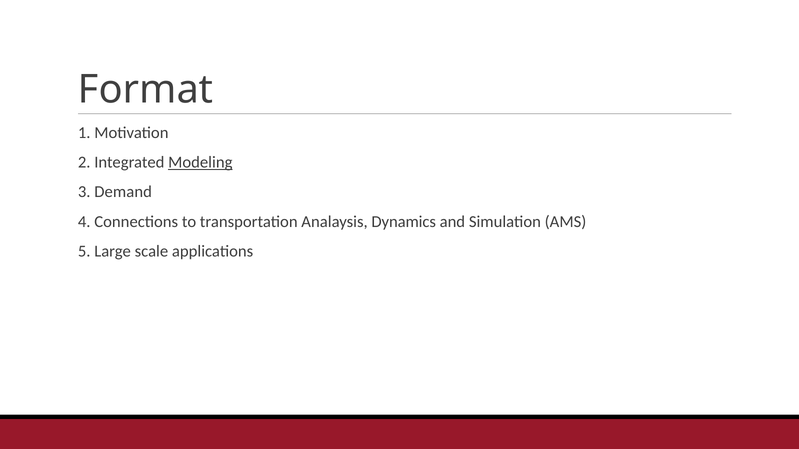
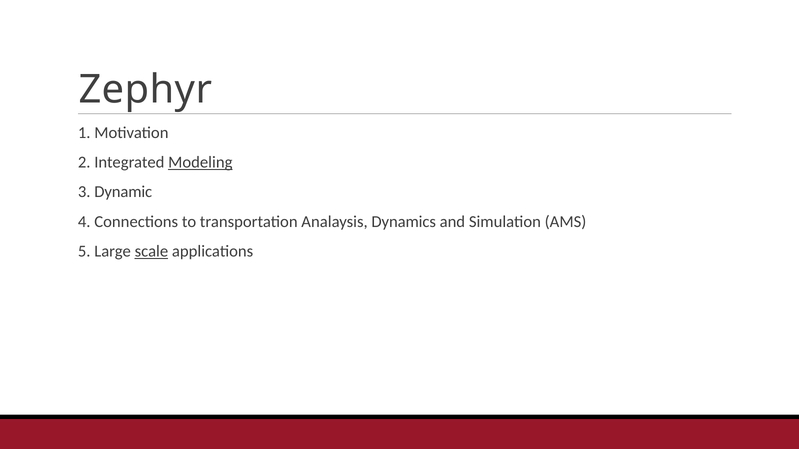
Format: Format -> Zephyr
Demand: Demand -> Dynamic
scale underline: none -> present
